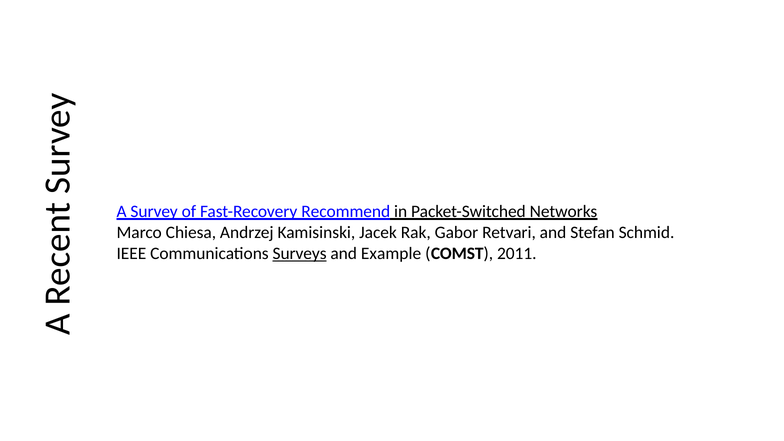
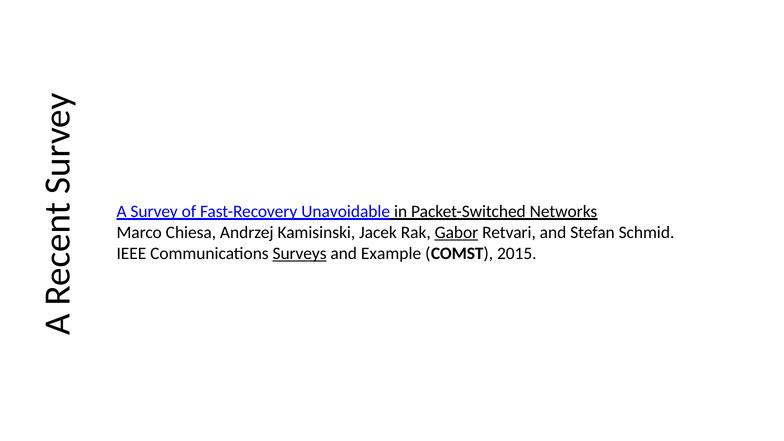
Recommend: Recommend -> Unavoidable
Gabor underline: none -> present
2011: 2011 -> 2015
